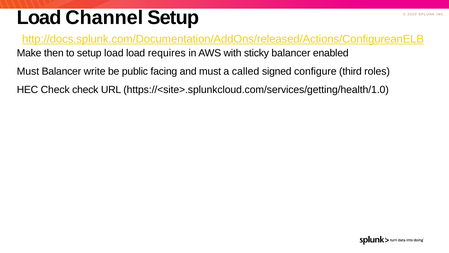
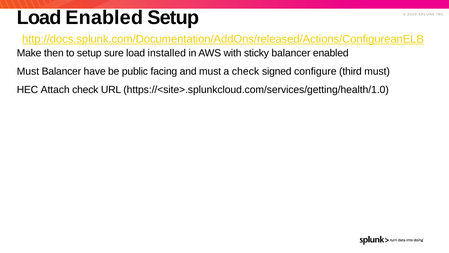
Load Channel: Channel -> Enabled
setup load: load -> sure
requires: requires -> installed
write: write -> have
a called: called -> check
third roles: roles -> must
HEC Check: Check -> Attach
